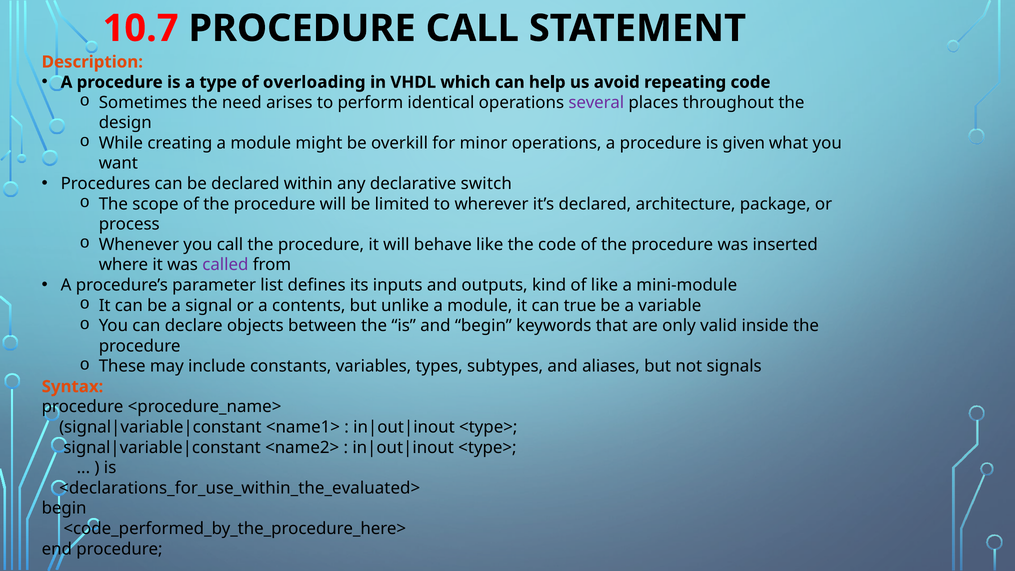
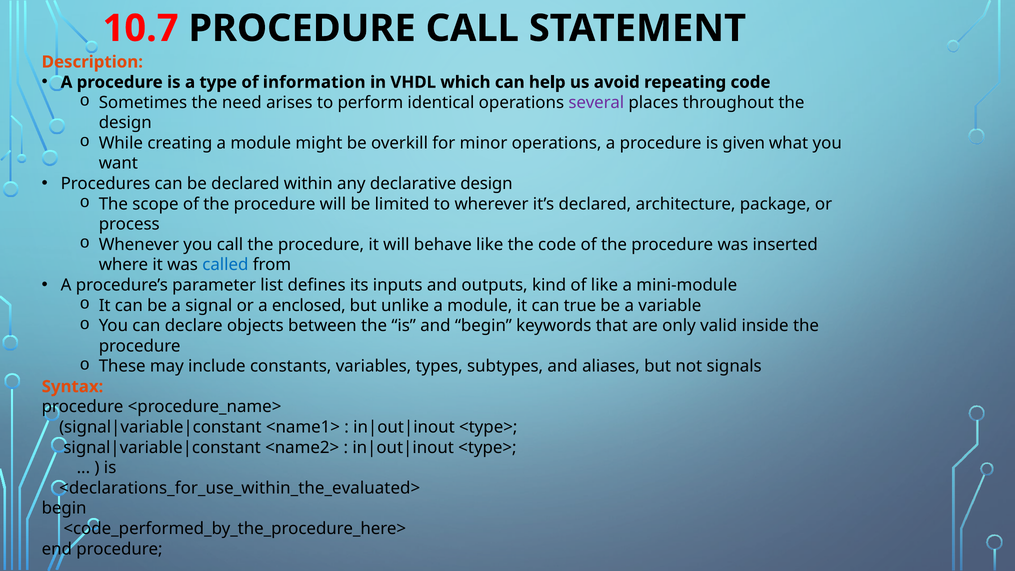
overloading: overloading -> information
declarative switch: switch -> design
called colour: purple -> blue
contents: contents -> enclosed
